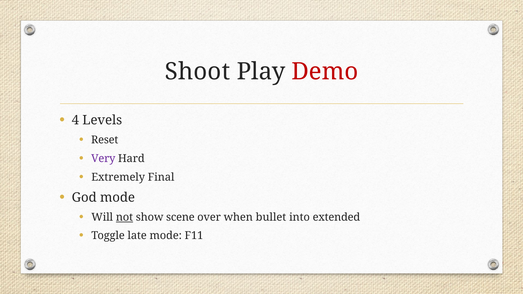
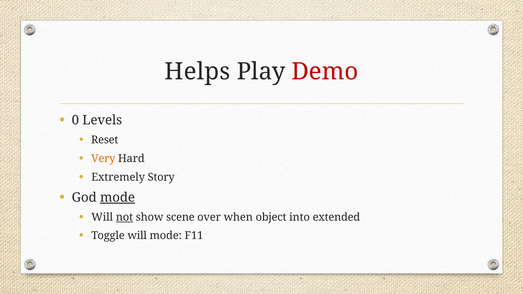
Shoot: Shoot -> Helps
4: 4 -> 0
Very colour: purple -> orange
Final: Final -> Story
mode at (117, 198) underline: none -> present
bullet: bullet -> object
Toggle late: late -> will
